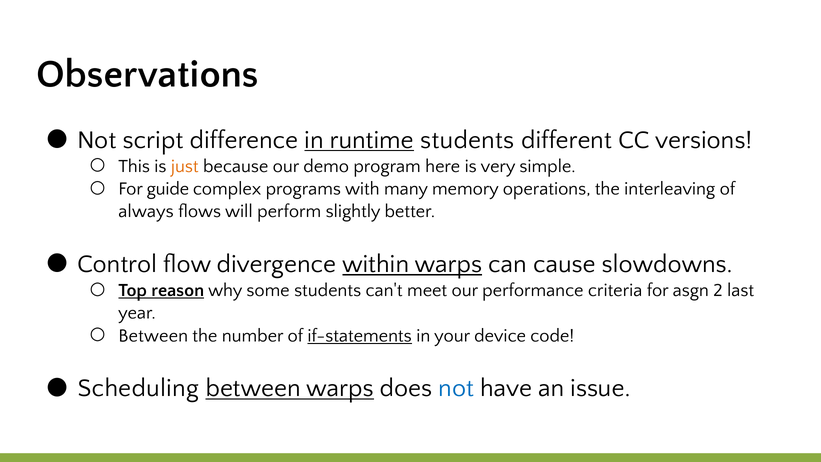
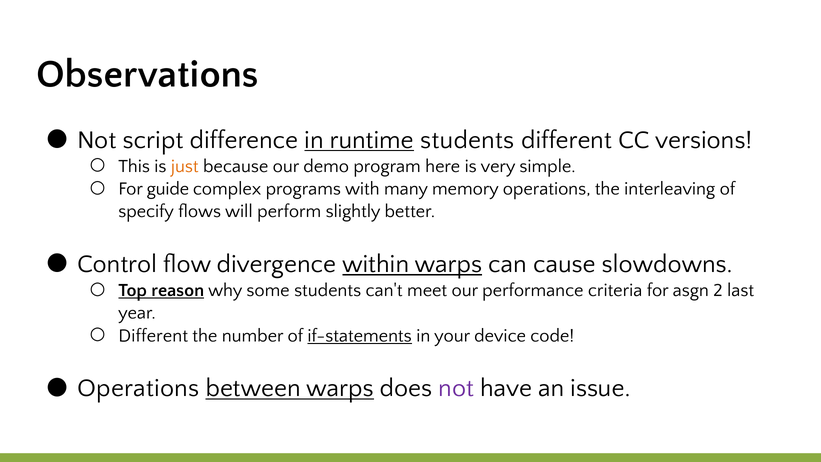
always: always -> specify
Between at (153, 335): Between -> Different
Scheduling at (138, 388): Scheduling -> Operations
not at (456, 388) colour: blue -> purple
